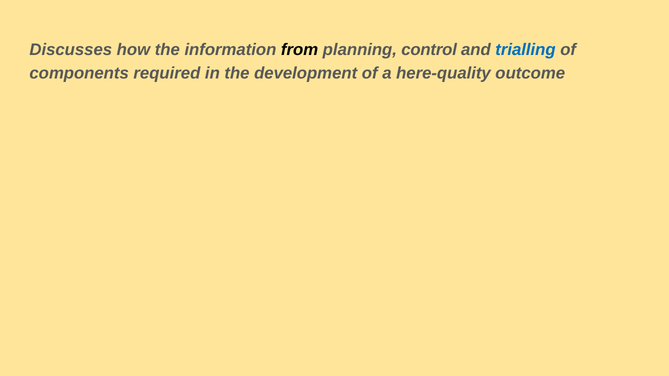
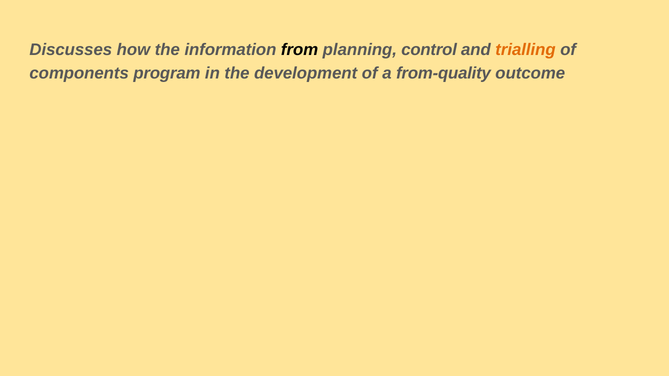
trialling colour: blue -> orange
required: required -> program
here-quality: here-quality -> from-quality
